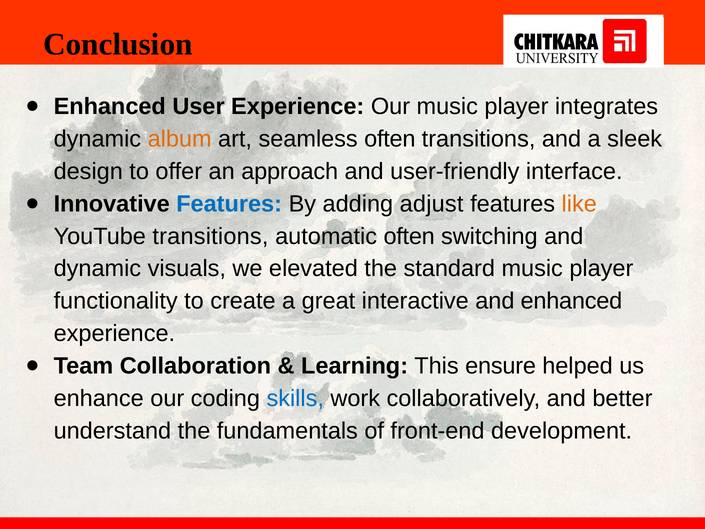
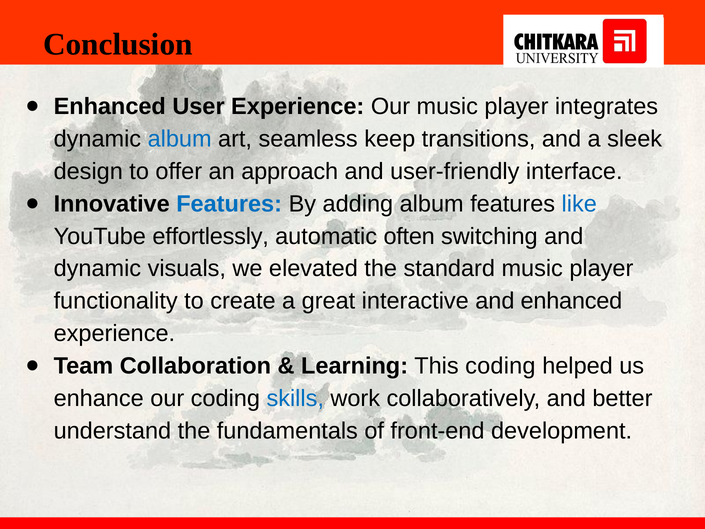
album at (180, 139) colour: orange -> blue
seamless often: often -> keep
adding adjust: adjust -> album
like colour: orange -> blue
YouTube transitions: transitions -> effortlessly
This ensure: ensure -> coding
